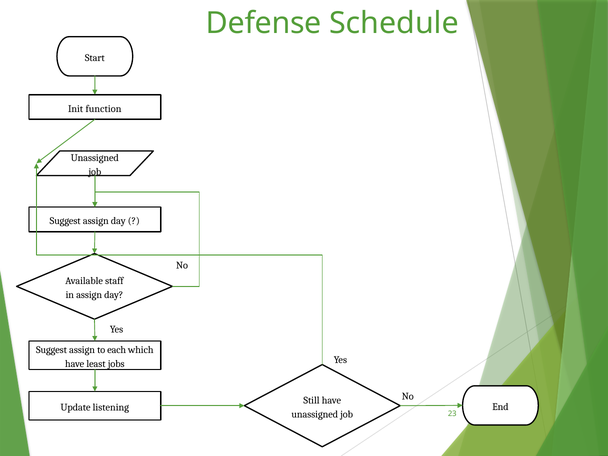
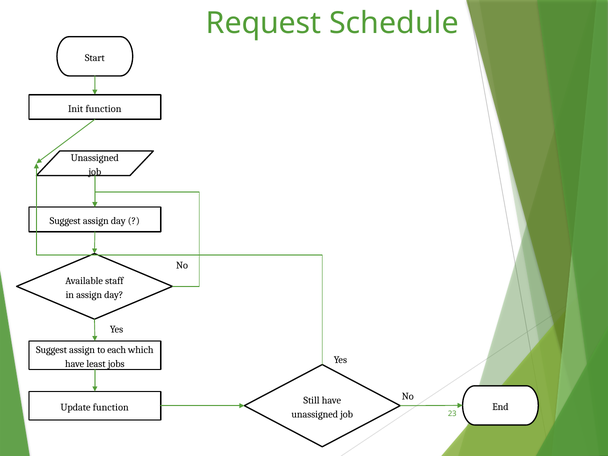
Defense: Defense -> Request
Update listening: listening -> function
